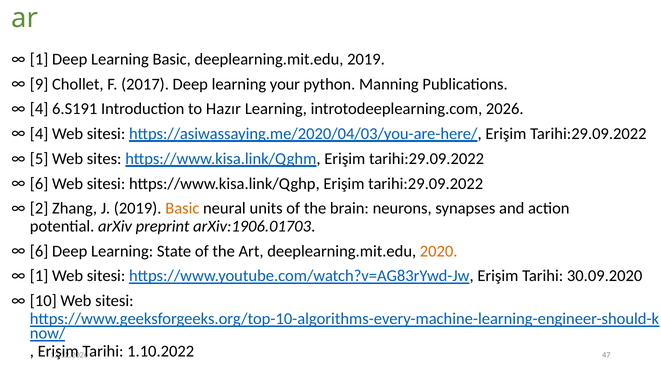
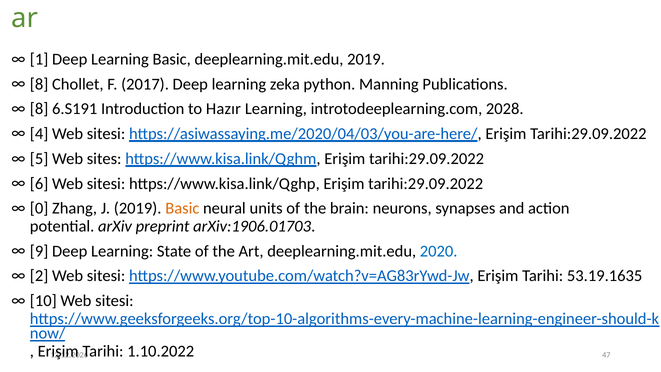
9 at (39, 84): 9 -> 8
your: your -> zeka
4 at (39, 109): 4 -> 8
2026: 2026 -> 2028
2: 2 -> 0
6 at (39, 251): 6 -> 9
2020 colour: orange -> blue
1 at (39, 276): 1 -> 2
30.09.2020: 30.09.2020 -> 53.19.1635
